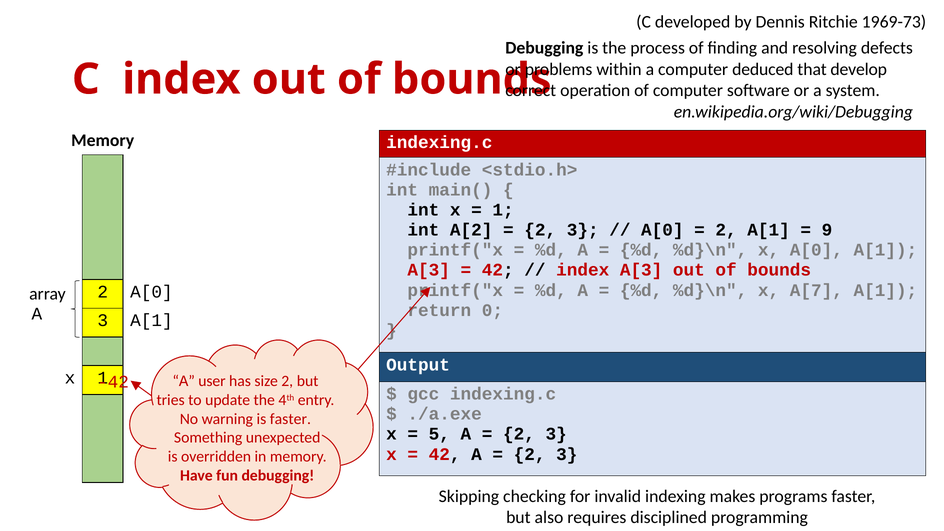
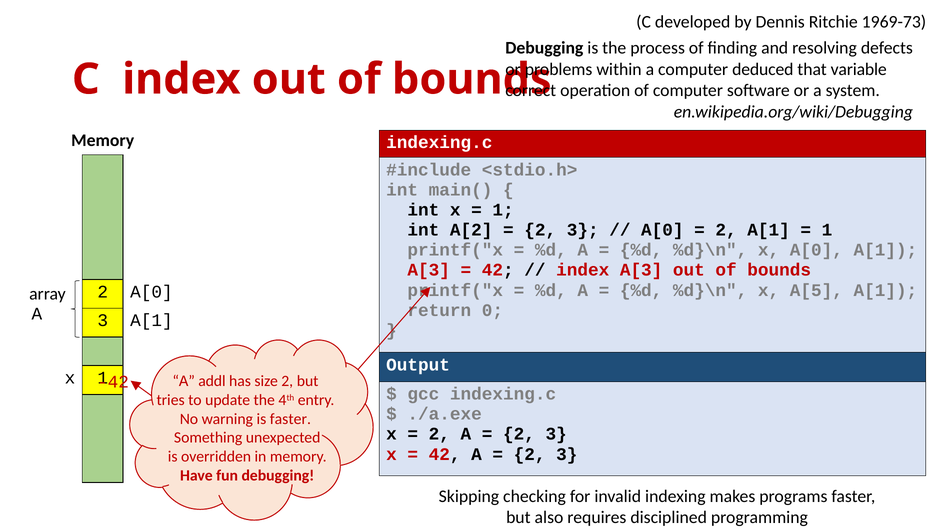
develop: develop -> variable
9 at (827, 230): 9 -> 1
A[7: A[7 -> A[5
user: user -> addl
5 at (439, 434): 5 -> 2
